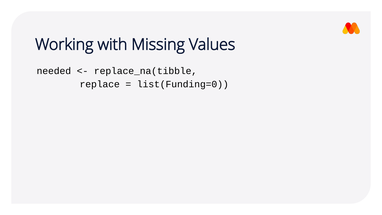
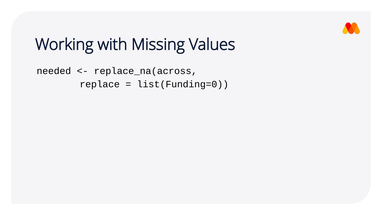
replace_na(tibble: replace_na(tibble -> replace_na(across
